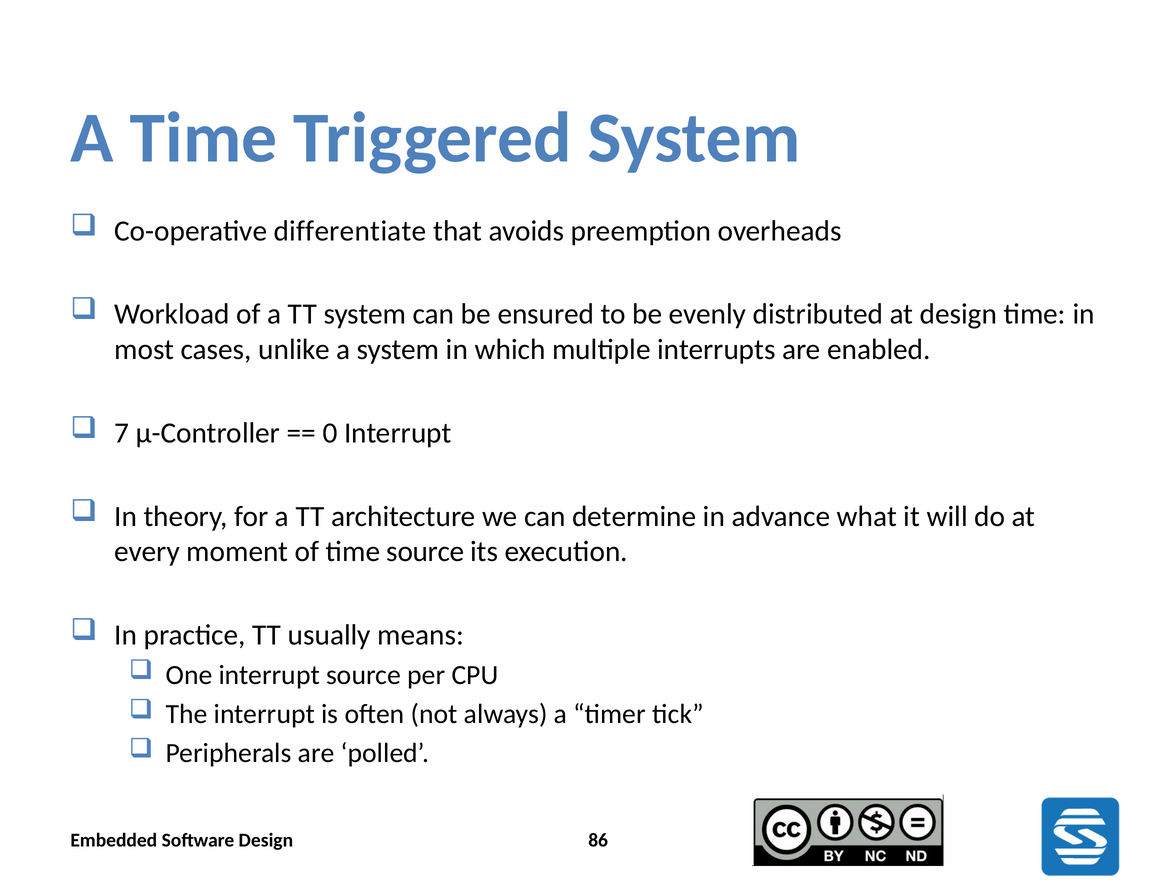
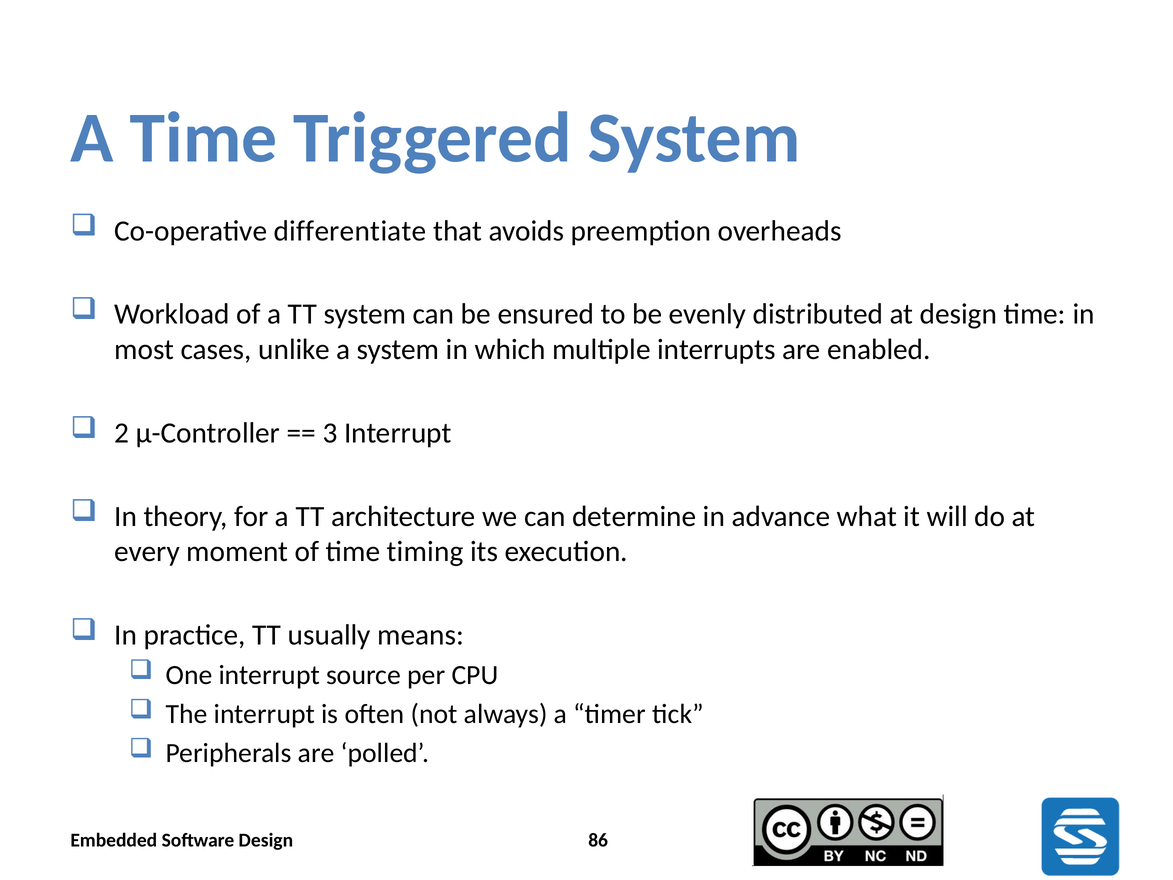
7: 7 -> 2
0: 0 -> 3
time source: source -> timing
